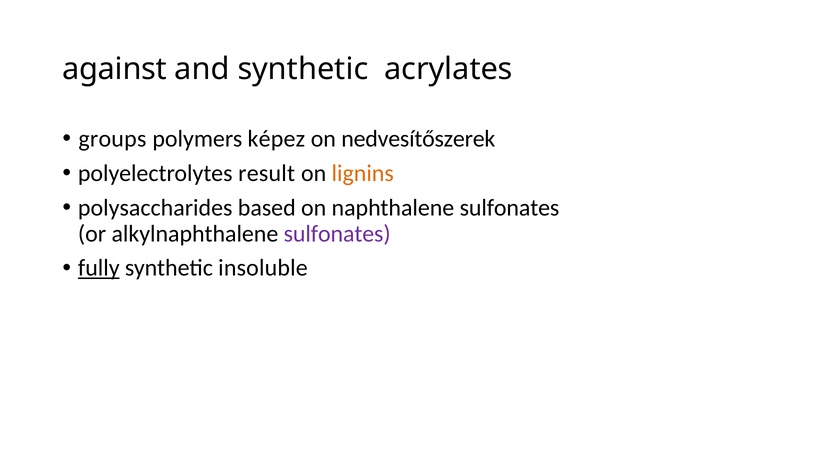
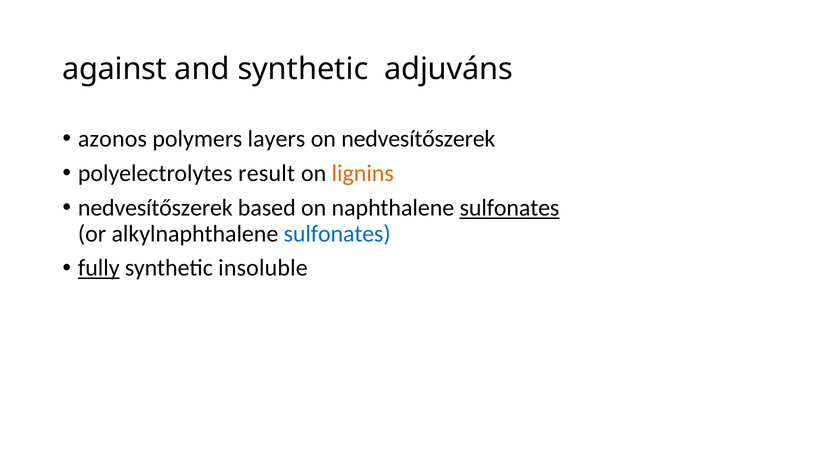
acrylates: acrylates -> adjuváns
groups: groups -> azonos
képez: képez -> layers
polysaccharides at (155, 208): polysaccharides -> nedvesítőszerek
sulfonates at (510, 208) underline: none -> present
sulfonates at (337, 234) colour: purple -> blue
